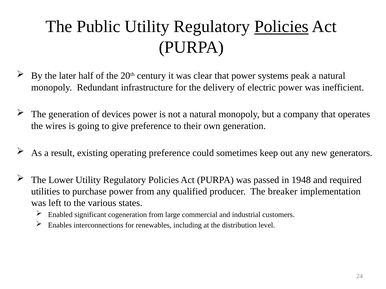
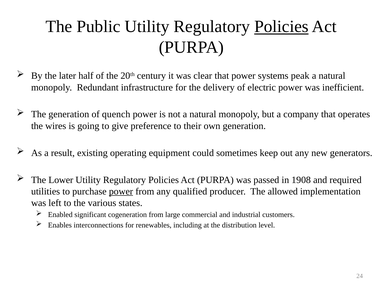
devices: devices -> quench
operating preference: preference -> equipment
1948: 1948 -> 1908
power at (121, 192) underline: none -> present
breaker: breaker -> allowed
